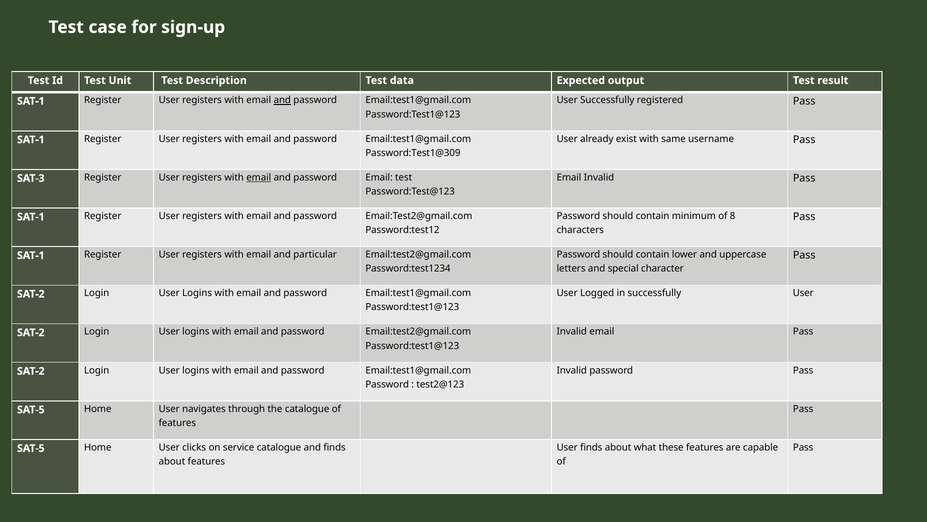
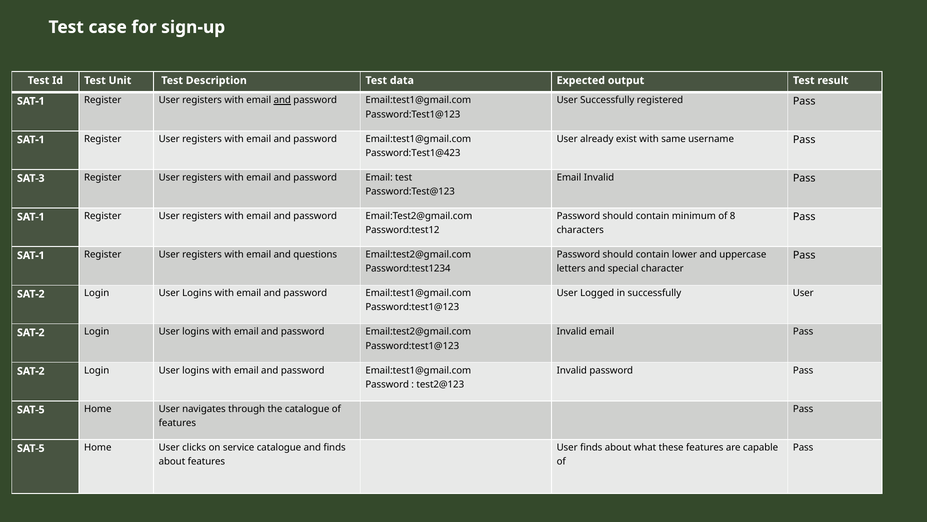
Password:Test1@309: Password:Test1@309 -> Password:Test1@423
email at (259, 177) underline: present -> none
particular: particular -> questions
